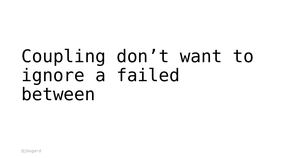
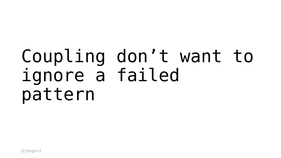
between: between -> pattern
